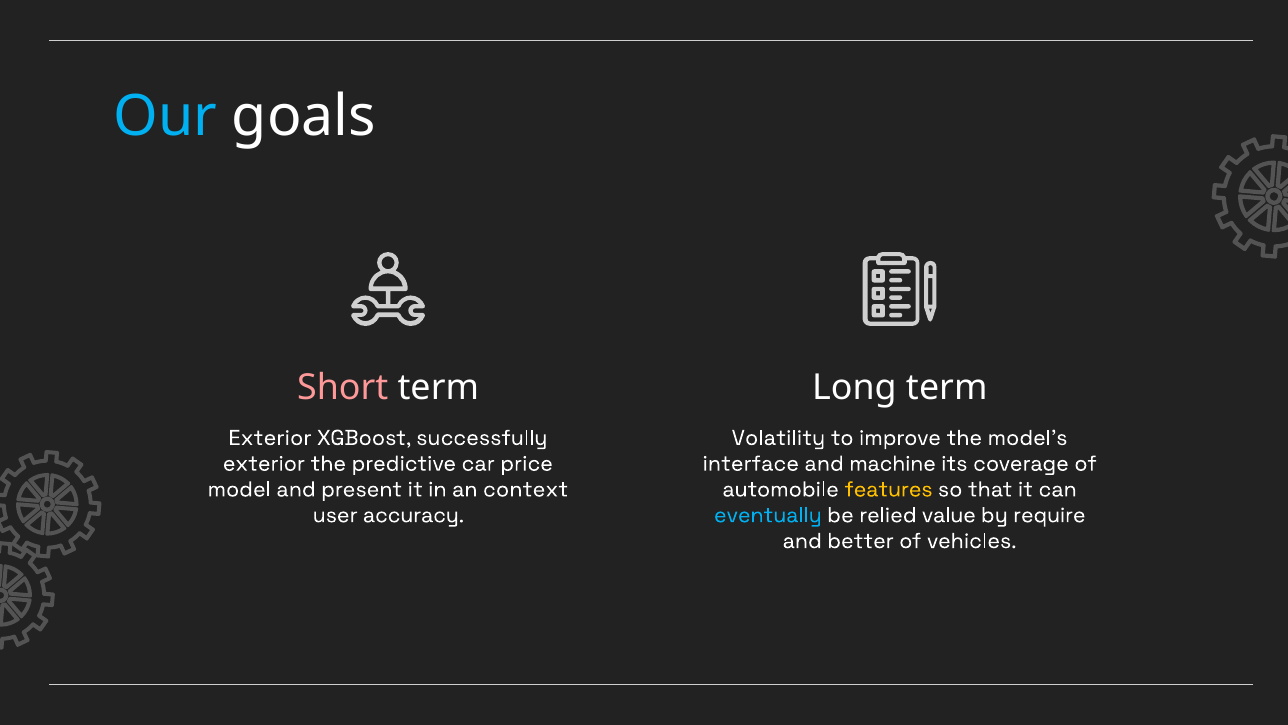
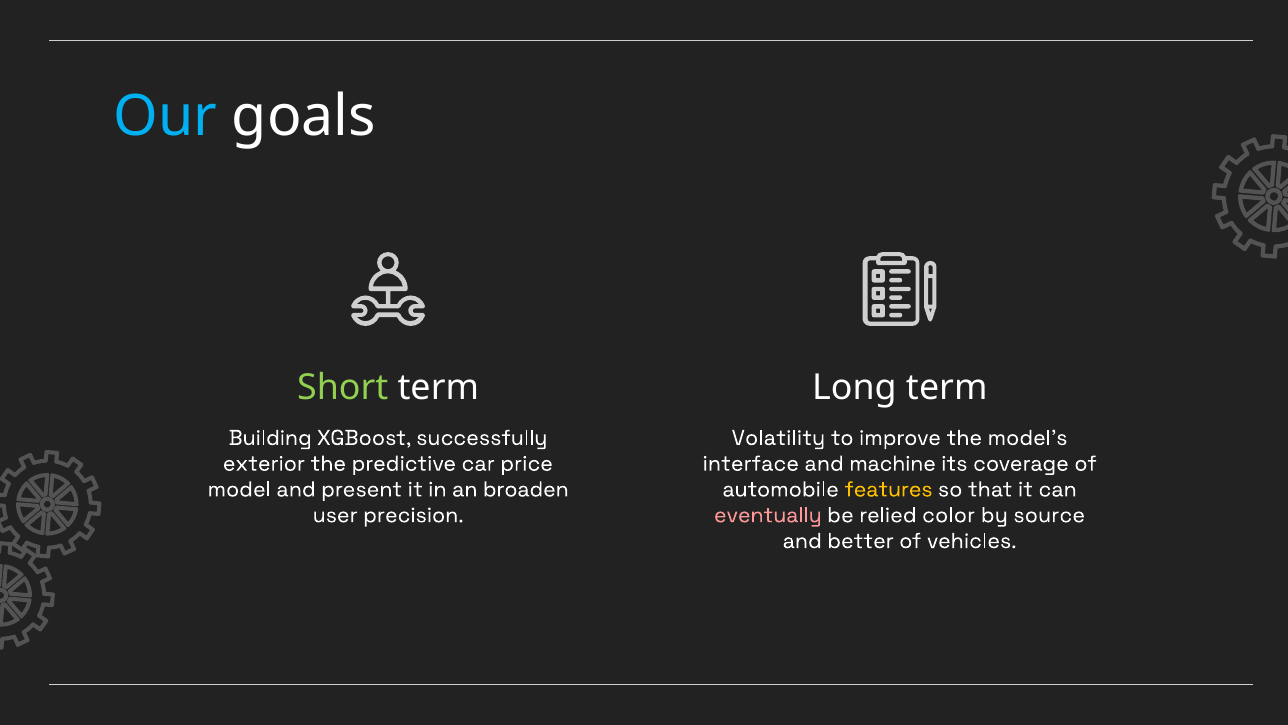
Short colour: pink -> light green
Exterior at (270, 438): Exterior -> Building
context: context -> broaden
accuracy: accuracy -> precision
eventually colour: light blue -> pink
value: value -> color
require: require -> source
